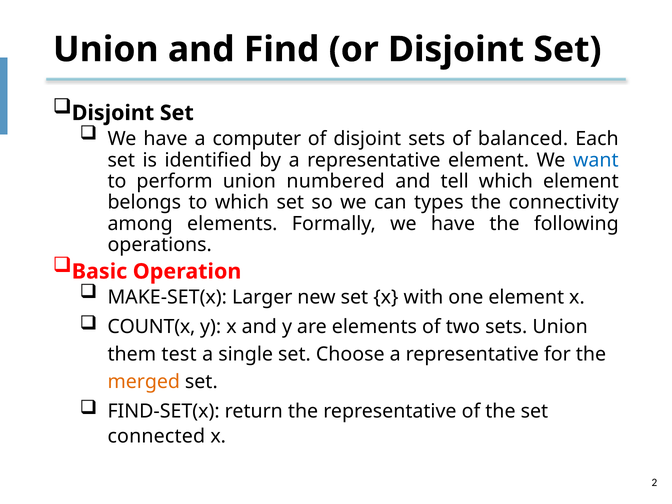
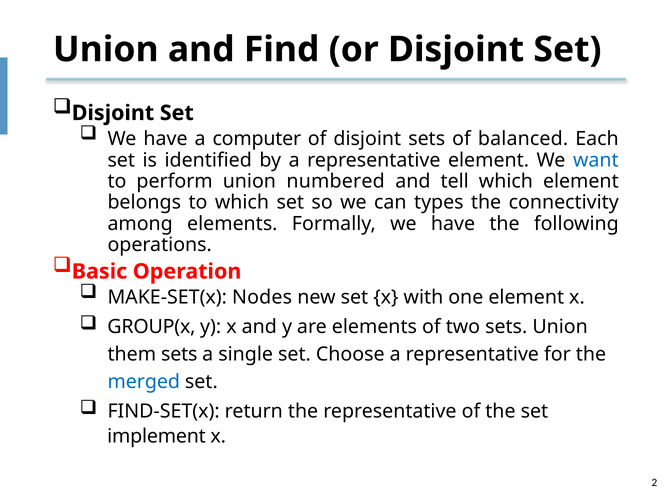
Larger: Larger -> Nodes
COUNT(x: COUNT(x -> GROUP(x
them test: test -> sets
merged colour: orange -> blue
connected: connected -> implement
